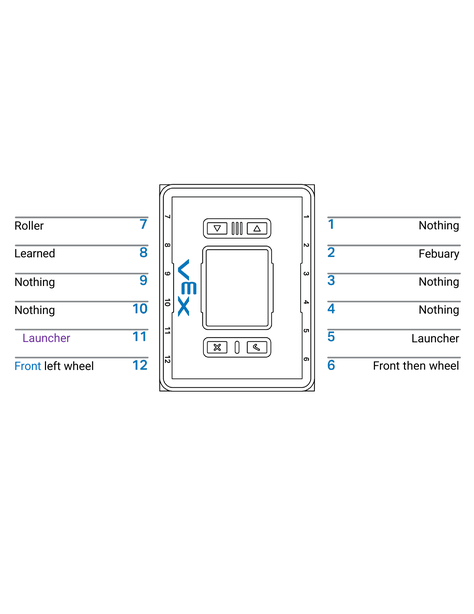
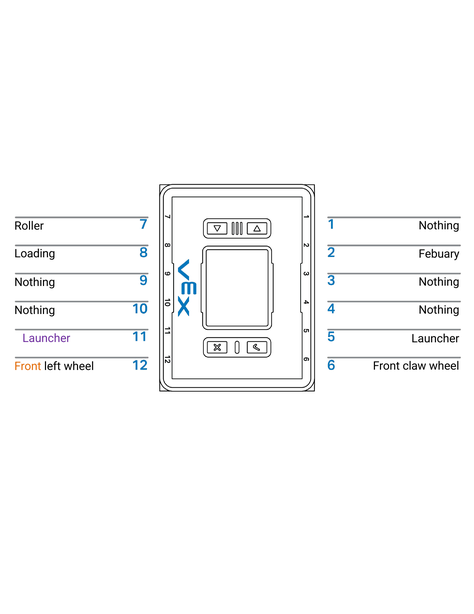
Learned: Learned -> Loading
then: then -> claw
Front at (28, 366) colour: blue -> orange
